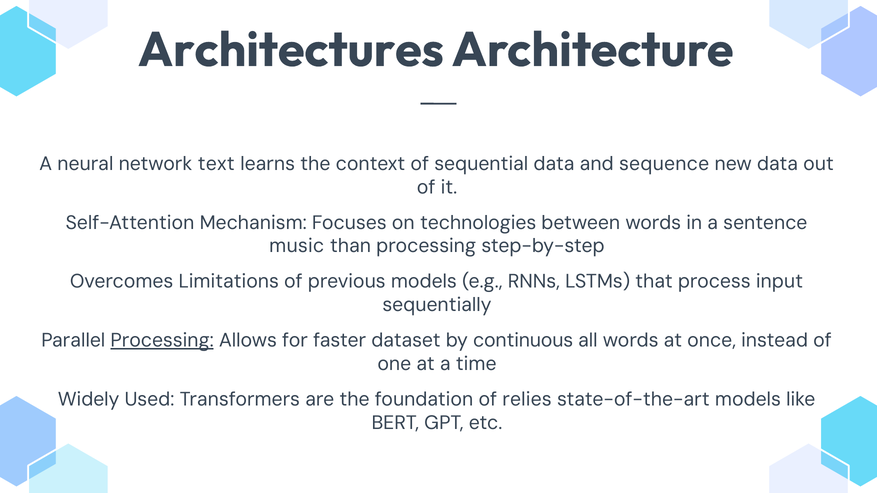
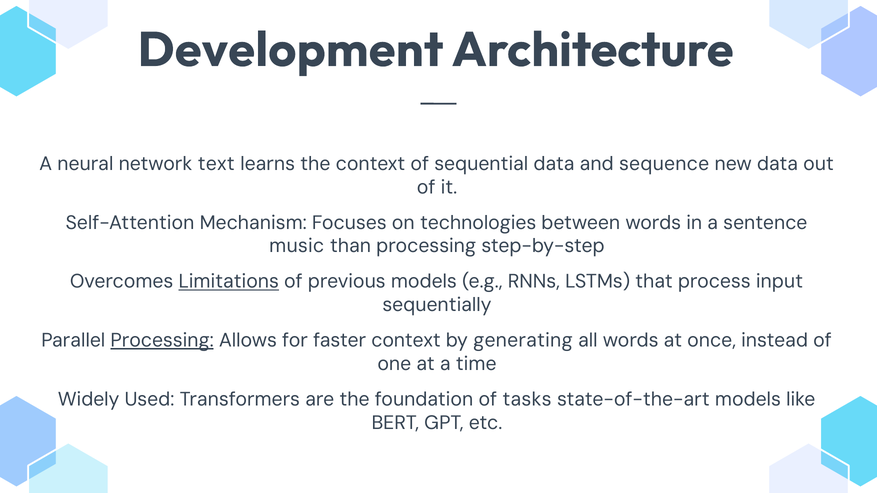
Architectures: Architectures -> Development
Limitations underline: none -> present
faster dataset: dataset -> context
continuous: continuous -> generating
relies: relies -> tasks
